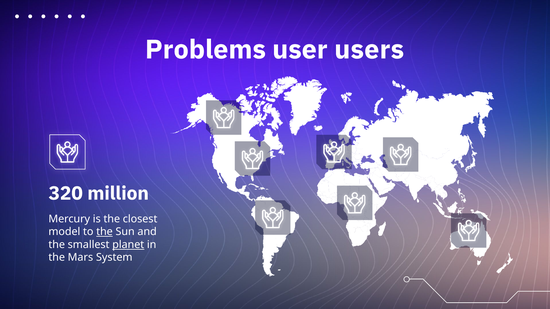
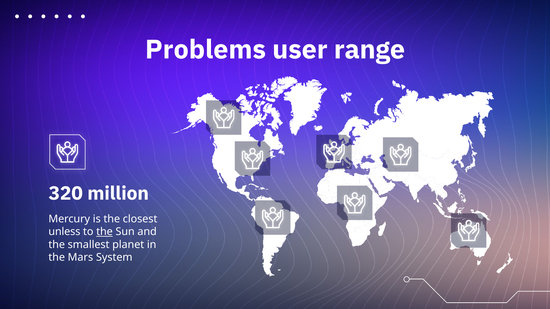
users: users -> range
model: model -> unless
planet underline: present -> none
